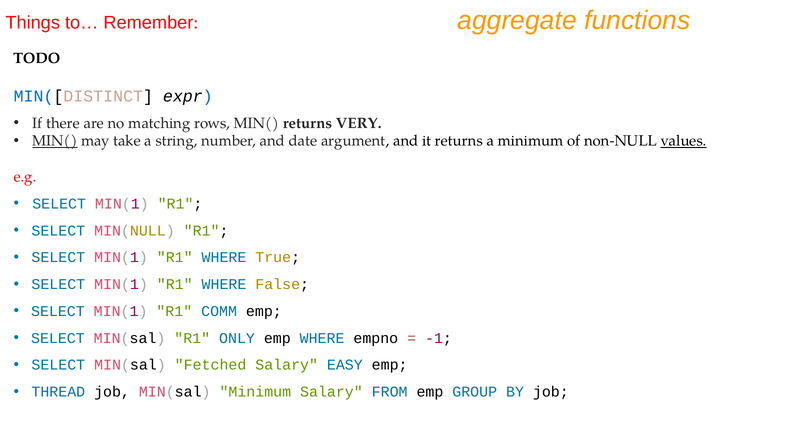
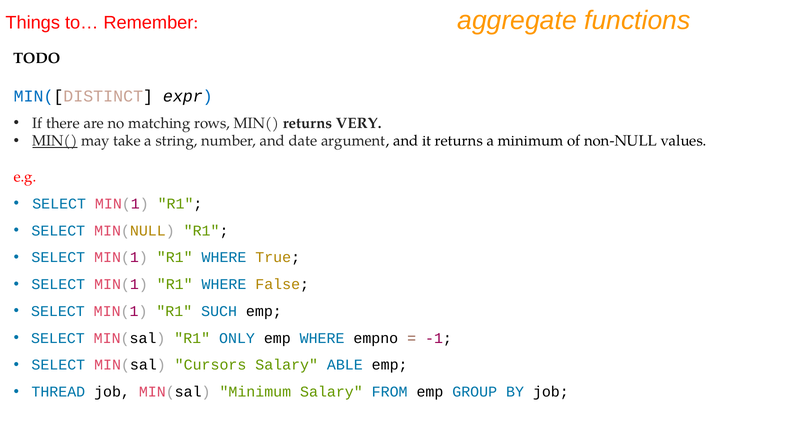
values underline: present -> none
COMM: COMM -> SUCH
Fetched: Fetched -> Cursors
EASY: EASY -> ABLE
